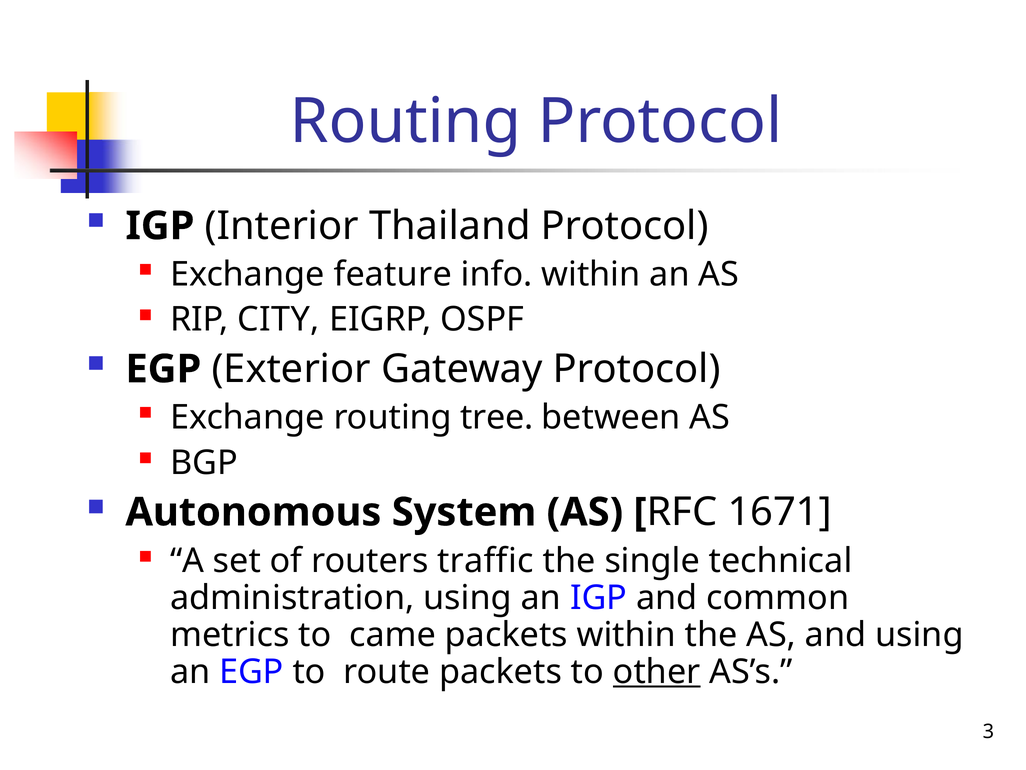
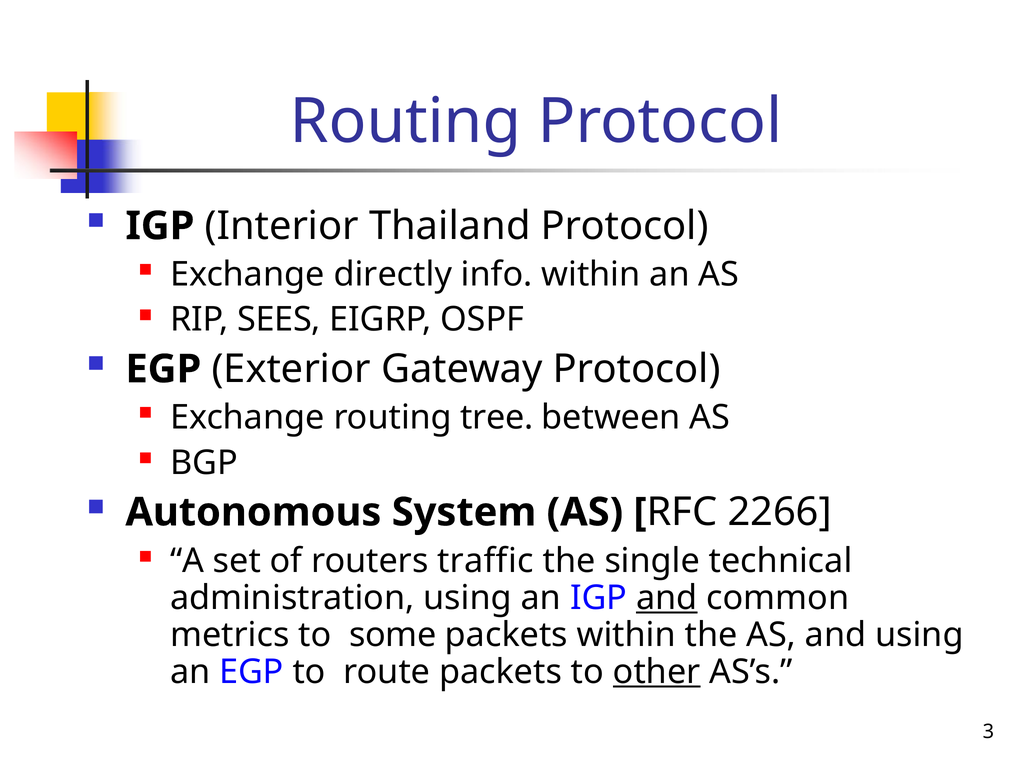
feature: feature -> directly
CITY: CITY -> SEES
1671: 1671 -> 2266
and at (667, 598) underline: none -> present
came: came -> some
